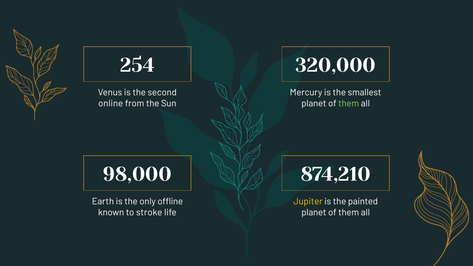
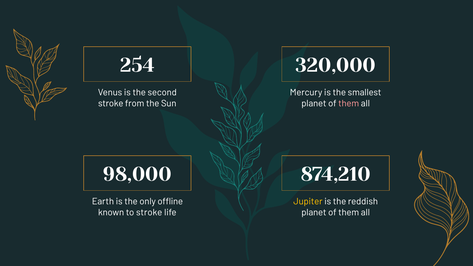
online at (111, 103): online -> stroke
them at (349, 103) colour: light green -> pink
painted: painted -> reddish
